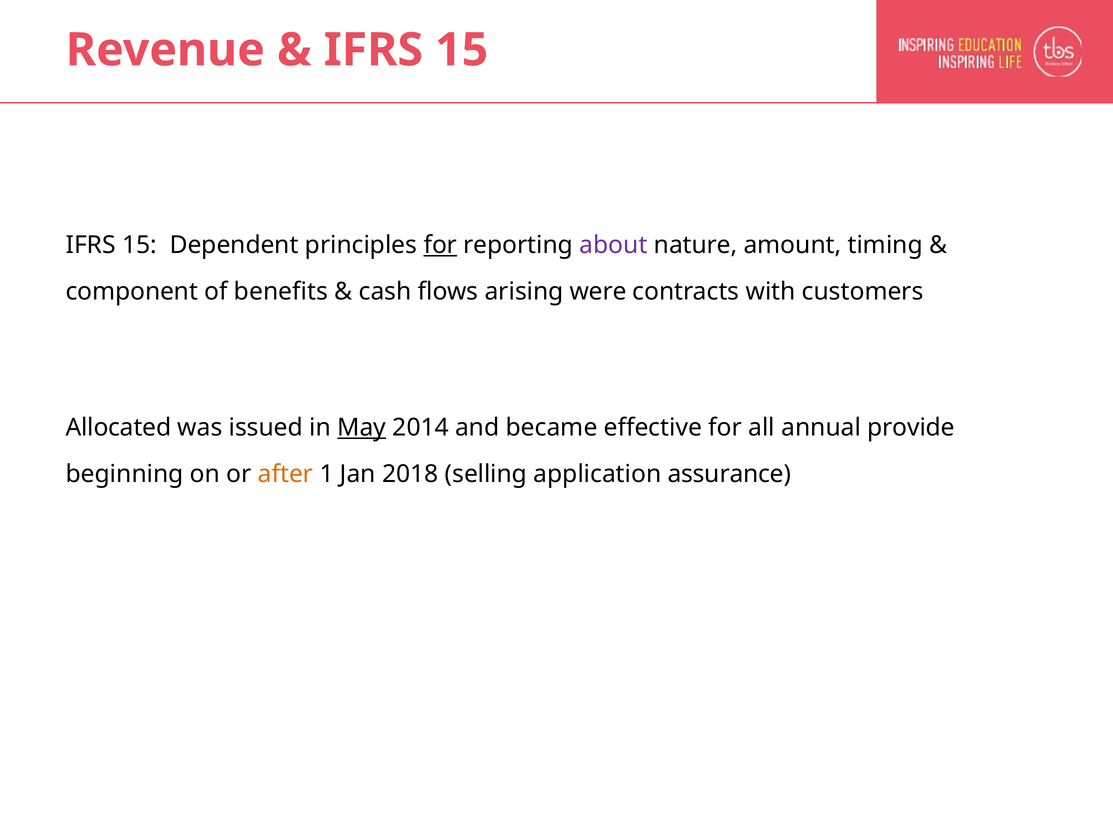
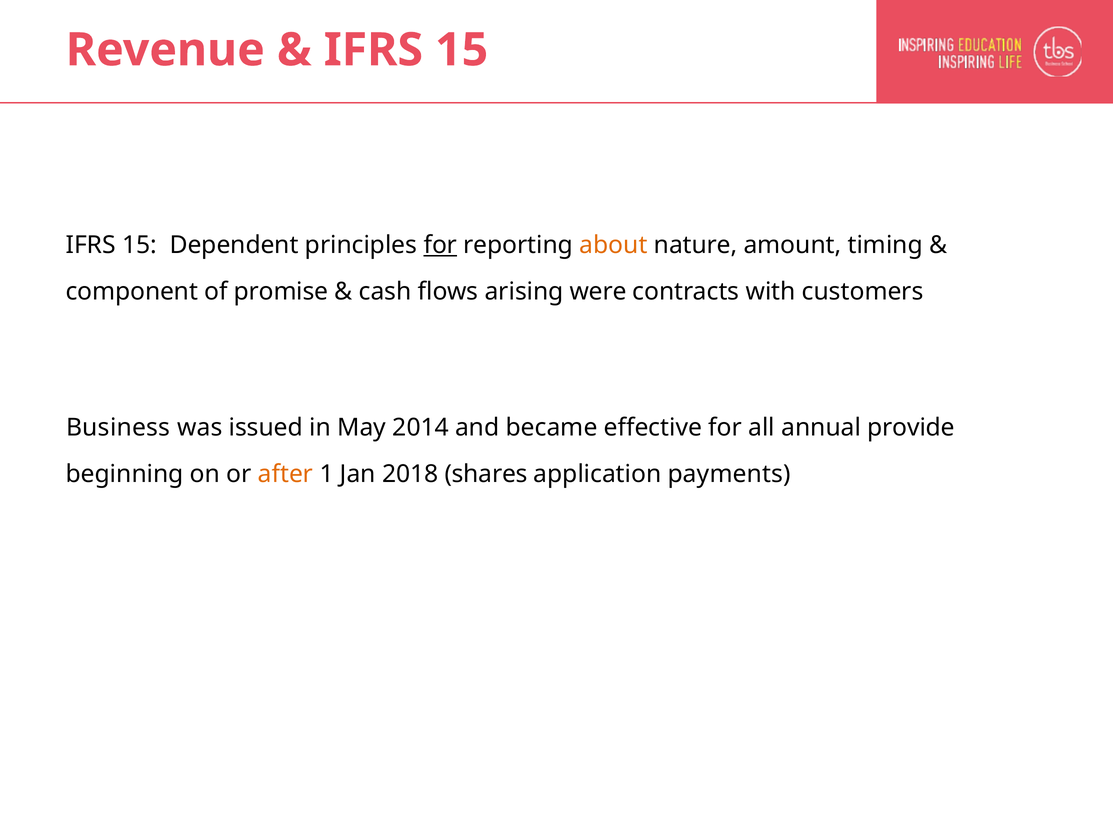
about colour: purple -> orange
benefits: benefits -> promise
Allocated: Allocated -> Business
May underline: present -> none
selling: selling -> shares
assurance: assurance -> payments
